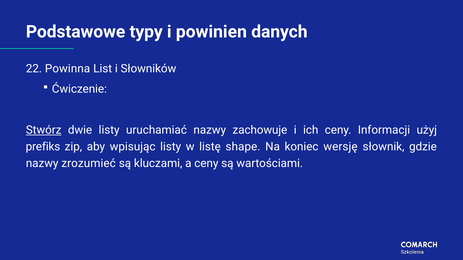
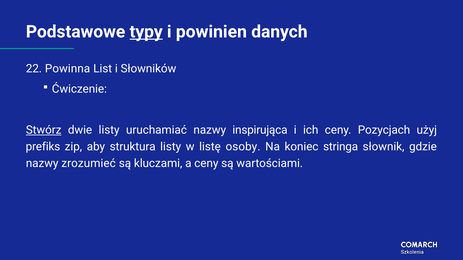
typy underline: none -> present
zachowuje: zachowuje -> inspirująca
Informacji: Informacji -> Pozycjach
wpisując: wpisując -> struktura
shape: shape -> osoby
wersję: wersję -> stringa
